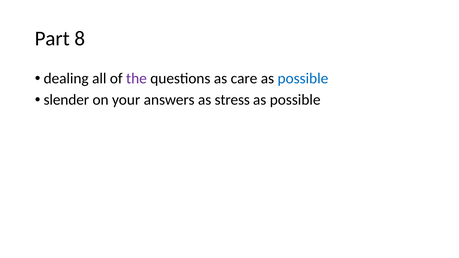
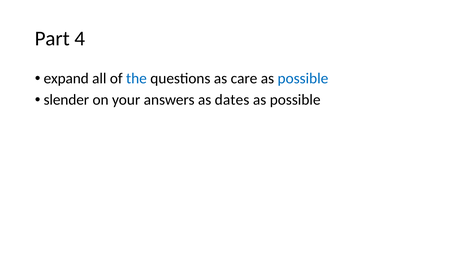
8: 8 -> 4
dealing: dealing -> expand
the colour: purple -> blue
stress: stress -> dates
